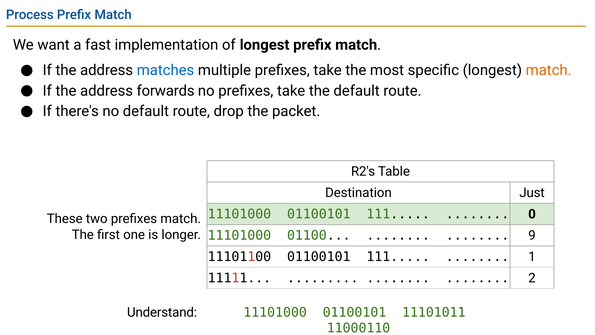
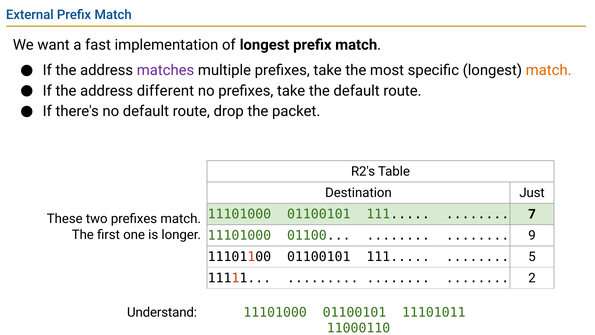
Process: Process -> External
matches colour: blue -> purple
forwards: forwards -> different
0: 0 -> 7
1: 1 -> 5
